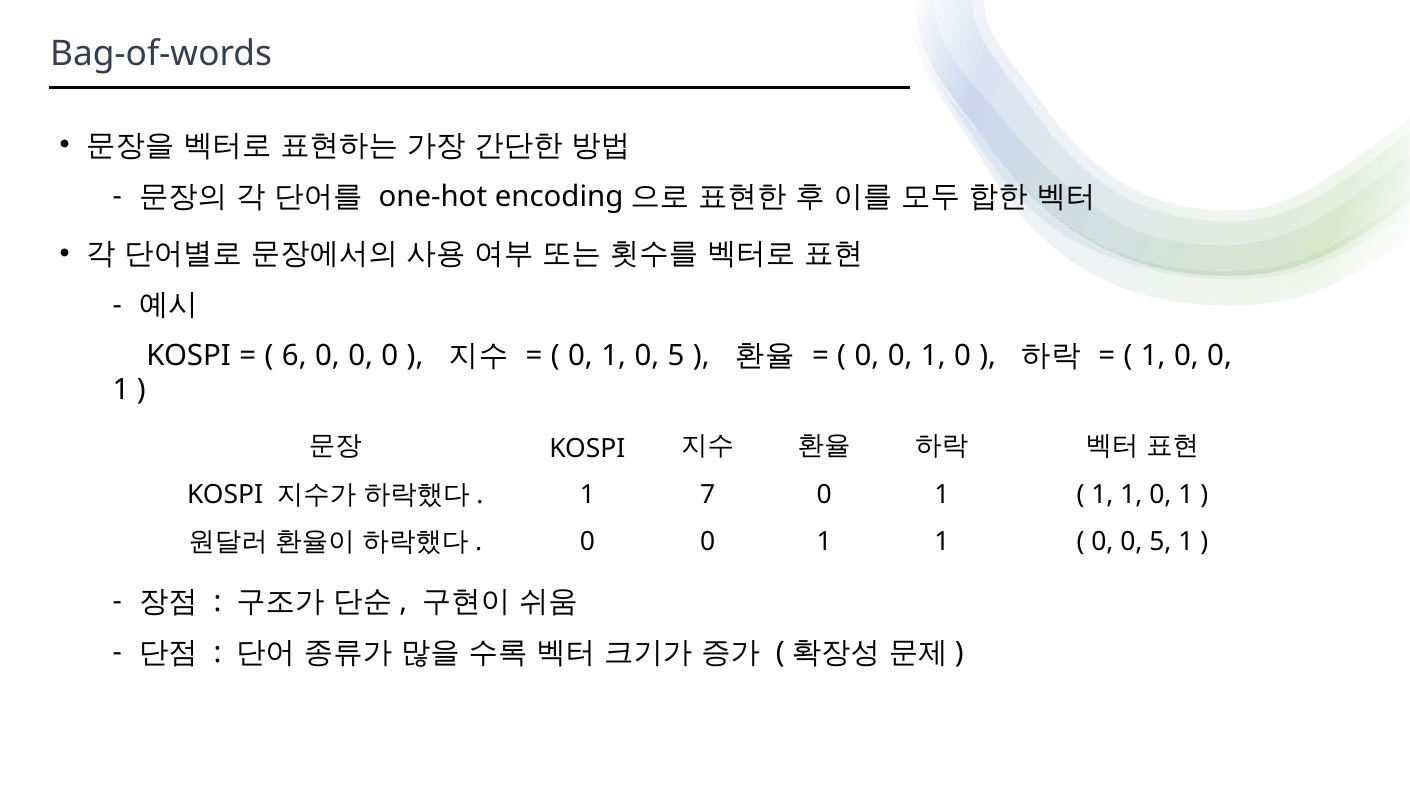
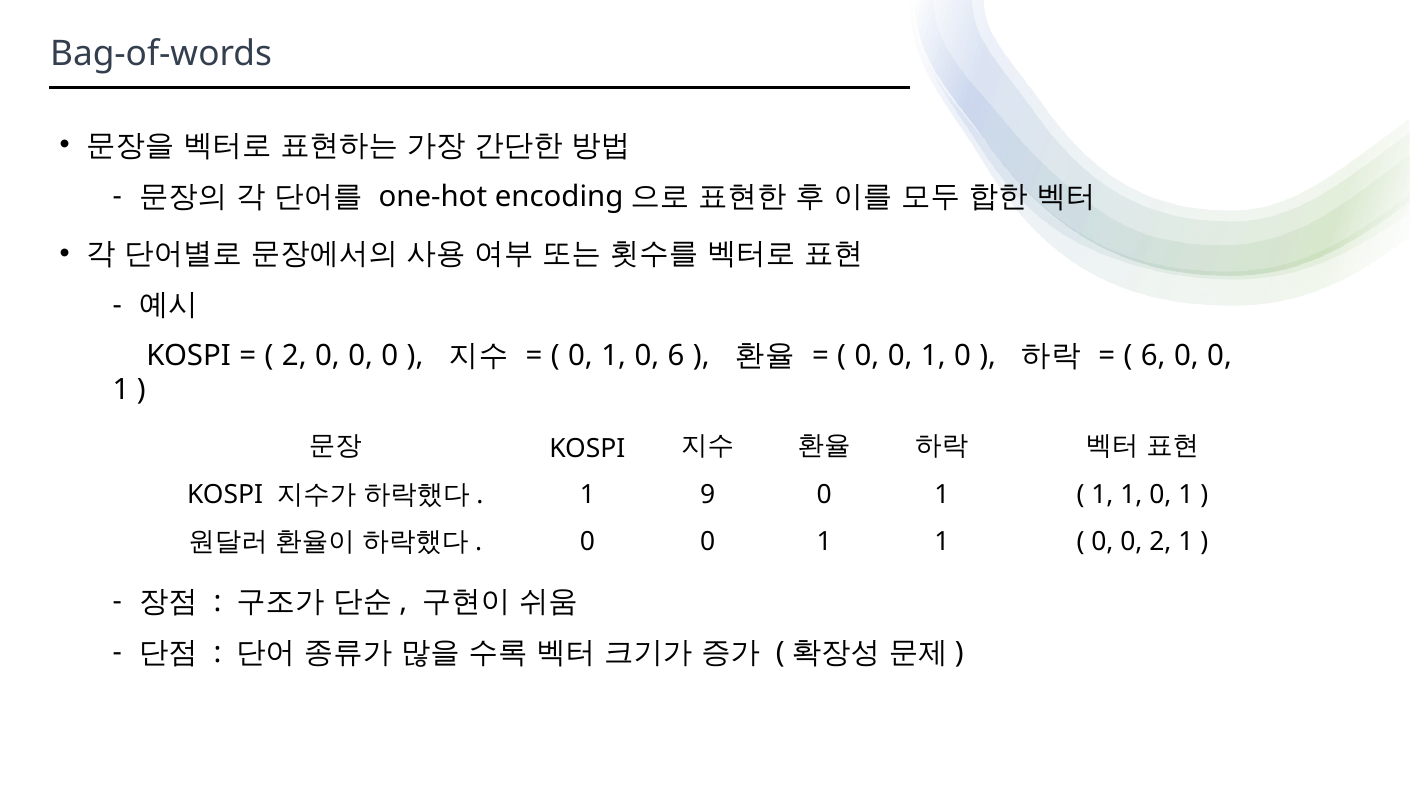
6 at (294, 356): 6 -> 2
1 0 5: 5 -> 6
1 at (1153, 356): 1 -> 6
7: 7 -> 9
0 0 5: 5 -> 2
